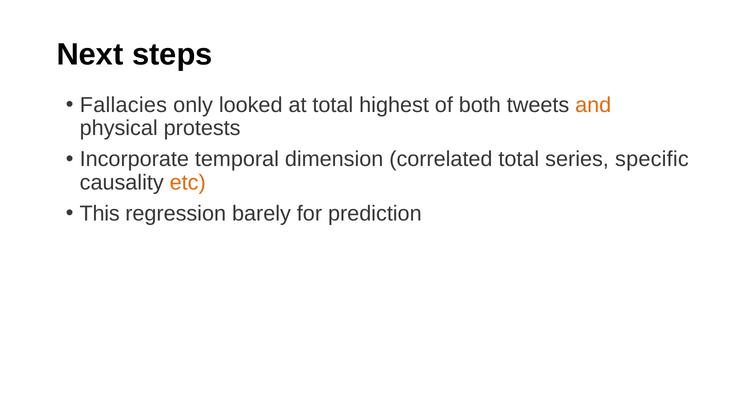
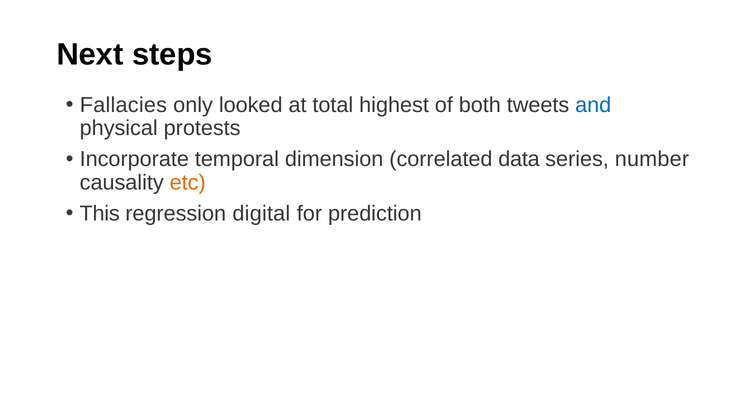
and colour: orange -> blue
correlated total: total -> data
specific: specific -> number
barely: barely -> digital
